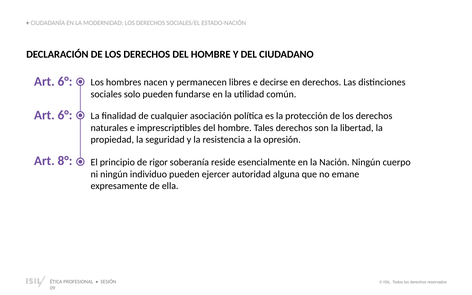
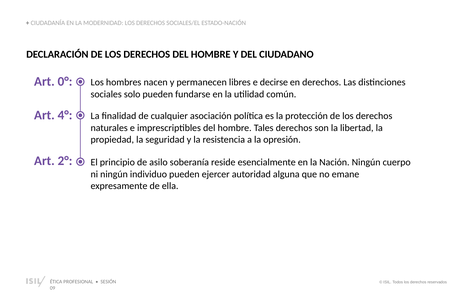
6° at (65, 82): 6° -> 0°
6° at (65, 115): 6° -> 4°
8°: 8° -> 2°
rigor: rigor -> asilo
